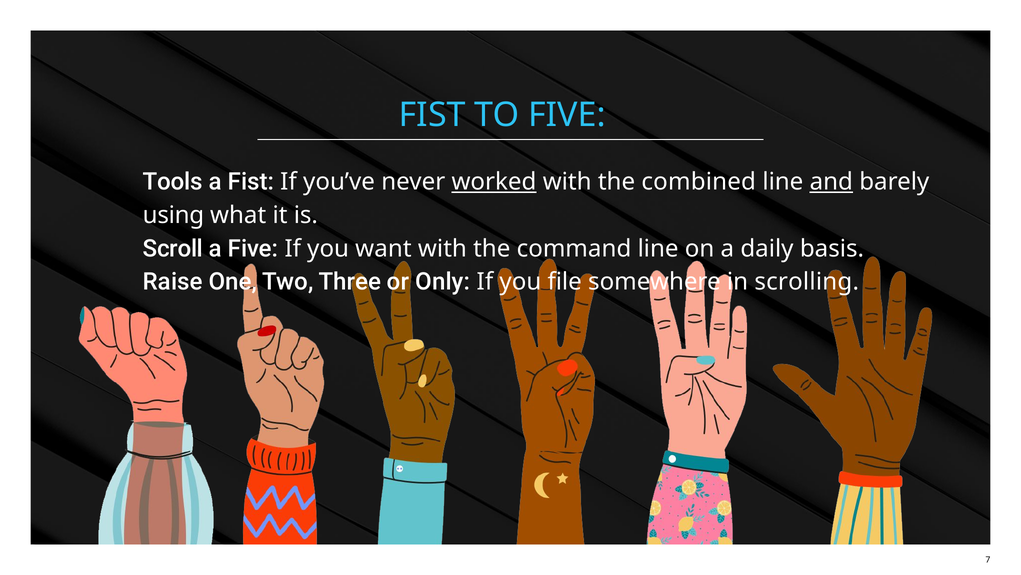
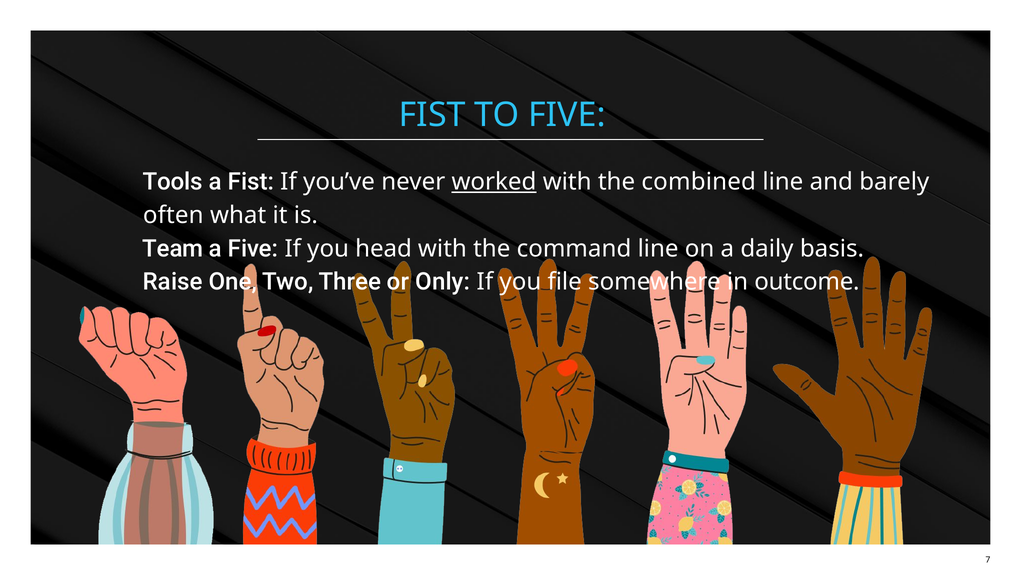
and underline: present -> none
using: using -> often
Scroll: Scroll -> Team
want: want -> head
scrolling: scrolling -> outcome
